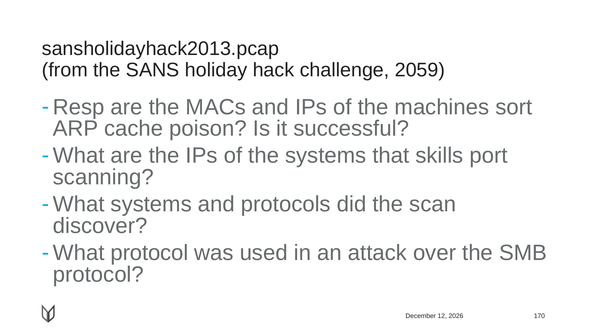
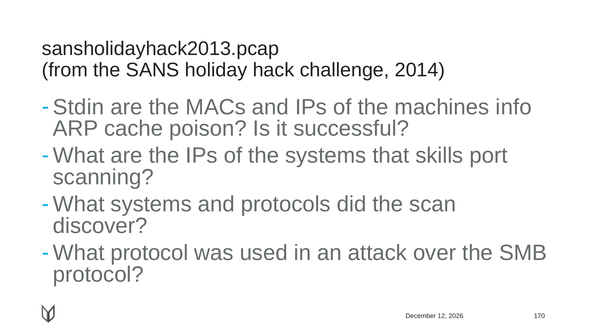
2059: 2059 -> 2014
Resp: Resp -> Stdin
sort: sort -> info
